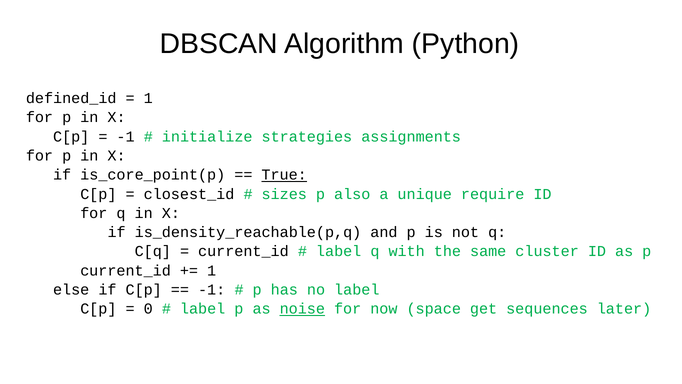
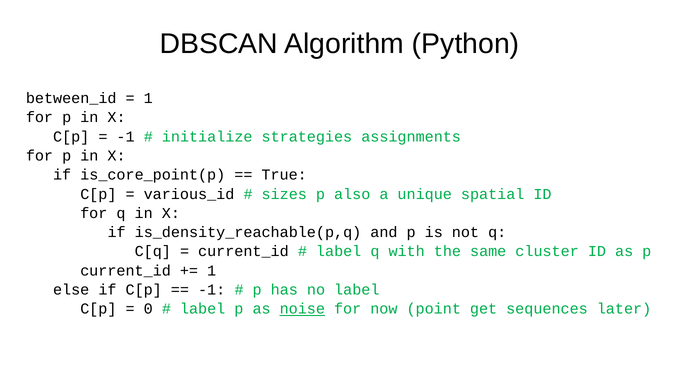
defined_id: defined_id -> between_id
True underline: present -> none
closest_id: closest_id -> various_id
require: require -> spatial
space: space -> point
